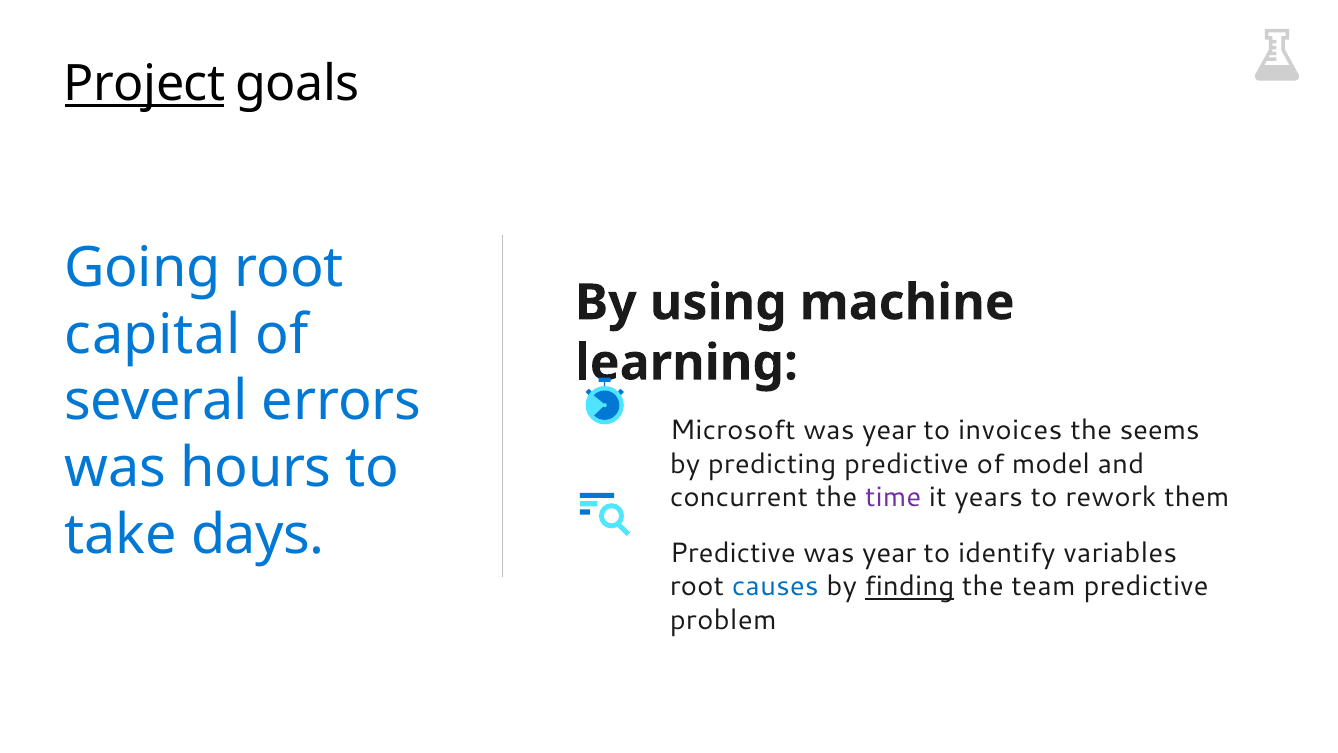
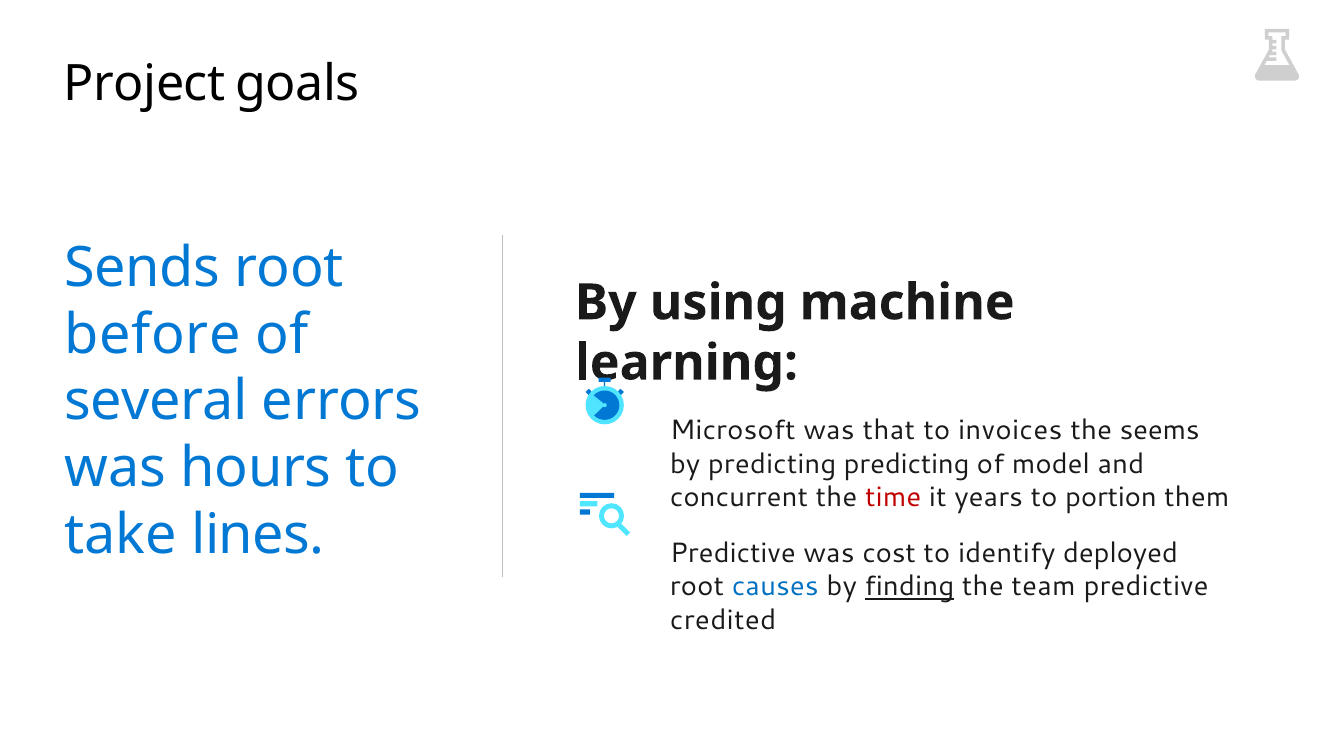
Project underline: present -> none
Going: Going -> Sends
capital: capital -> before
Microsoft was year: year -> that
predicting predictive: predictive -> predicting
time colour: purple -> red
rework: rework -> portion
days: days -> lines
year at (889, 553): year -> cost
variables: variables -> deployed
problem: problem -> credited
